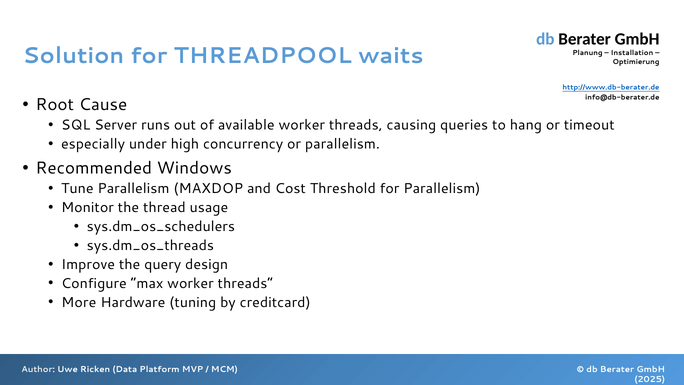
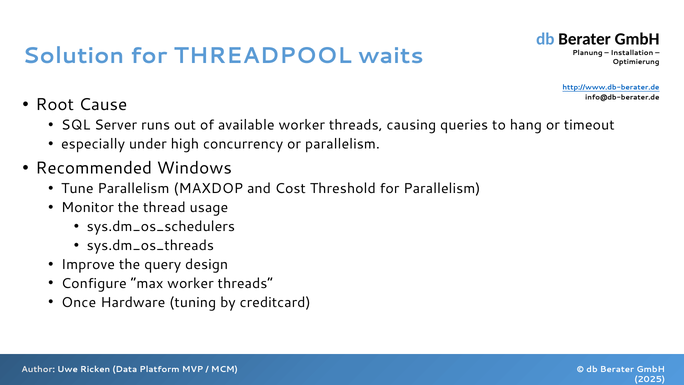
More: More -> Once
